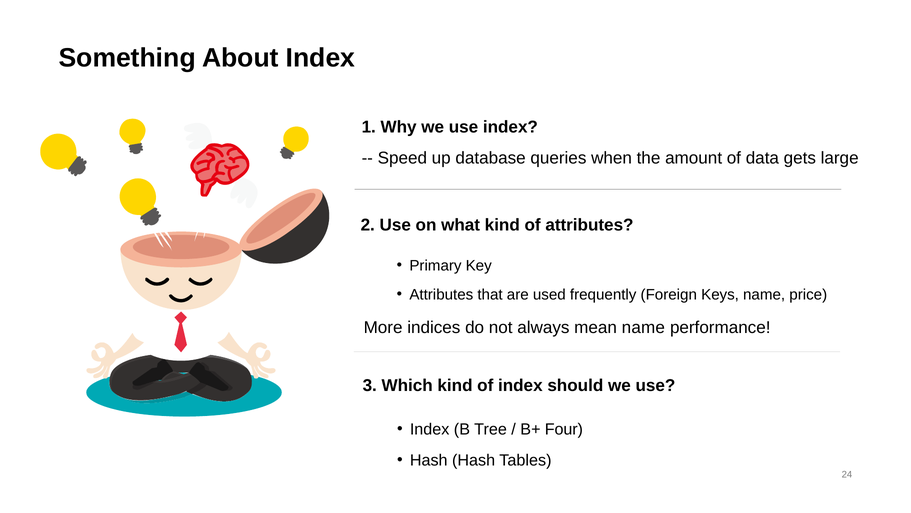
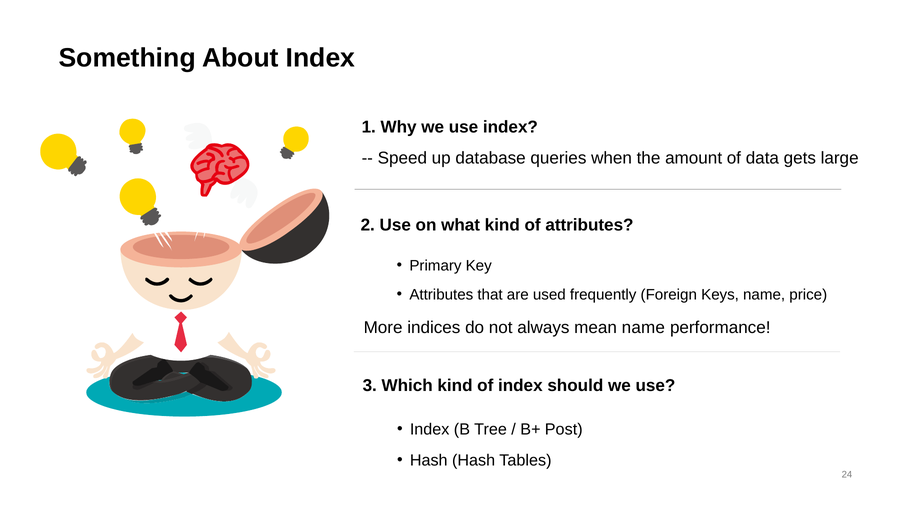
Four: Four -> Post
